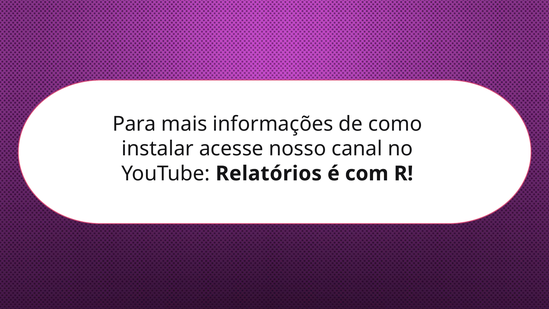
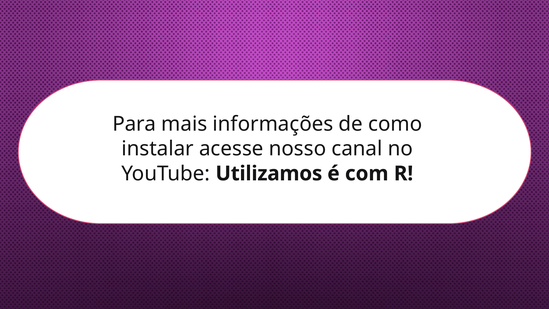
Relatórios: Relatórios -> Utilizamos
